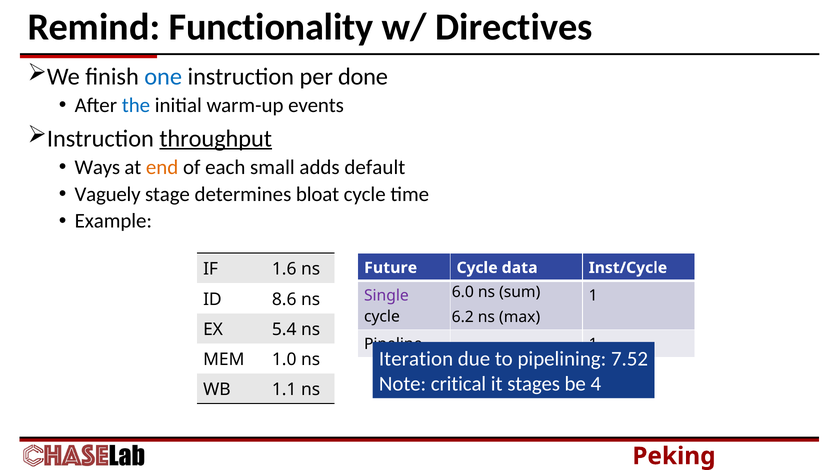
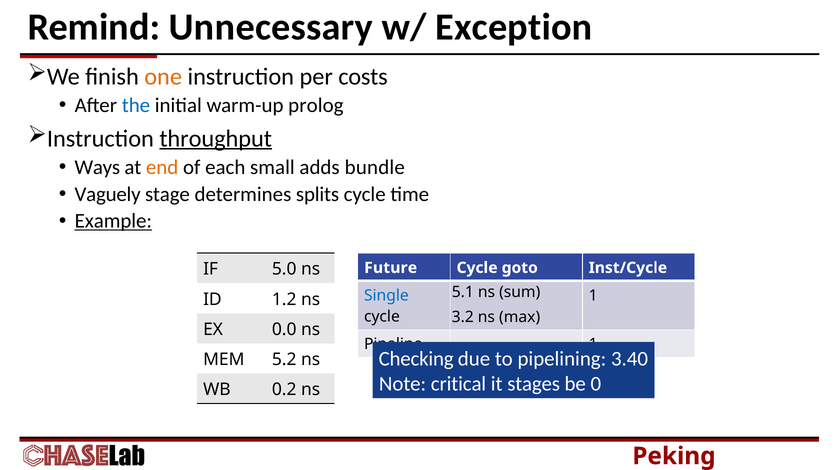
Functionality: Functionality -> Unnecessary
Directives: Directives -> Exception
one colour: blue -> orange
done: done -> costs
events: events -> prolog
default: default -> bundle
bloat: bloat -> splits
Example underline: none -> present
1.6: 1.6 -> 5.0
data: data -> goto
6.0: 6.0 -> 5.1
Single colour: purple -> blue
8.6: 8.6 -> 1.2
6.2: 6.2 -> 3.2
5.4: 5.4 -> 0.0
Iteration: Iteration -> Checking
7.52: 7.52 -> 3.40
1.0: 1.0 -> 5.2
4: 4 -> 0
1.1: 1.1 -> 0.2
